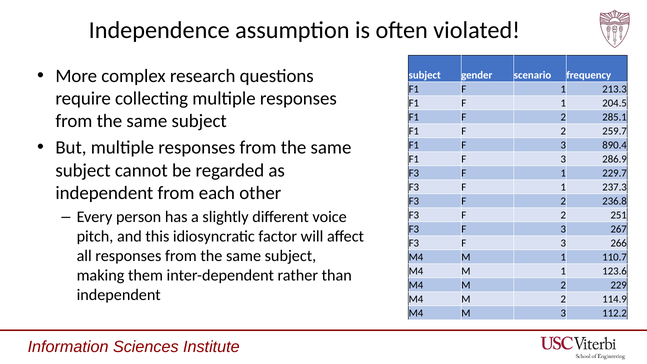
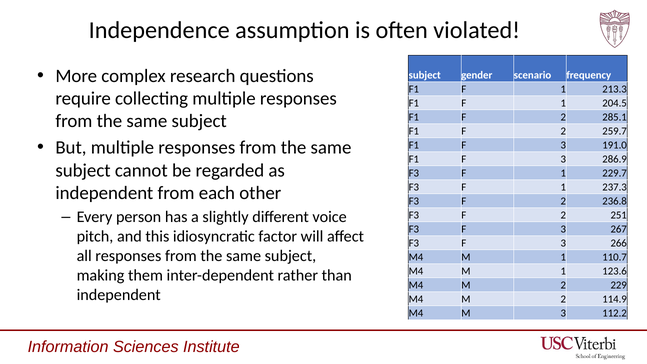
890.4: 890.4 -> 191.0
